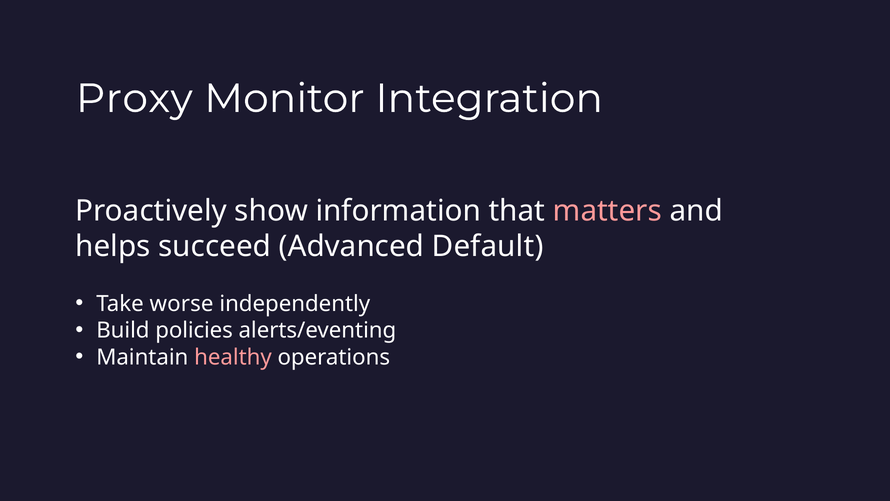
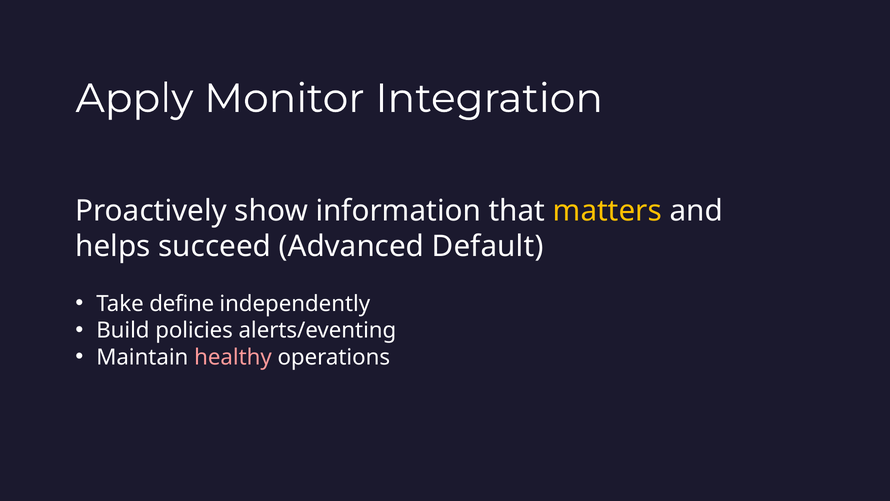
Proxy: Proxy -> Apply
matters colour: pink -> yellow
worse: worse -> define
